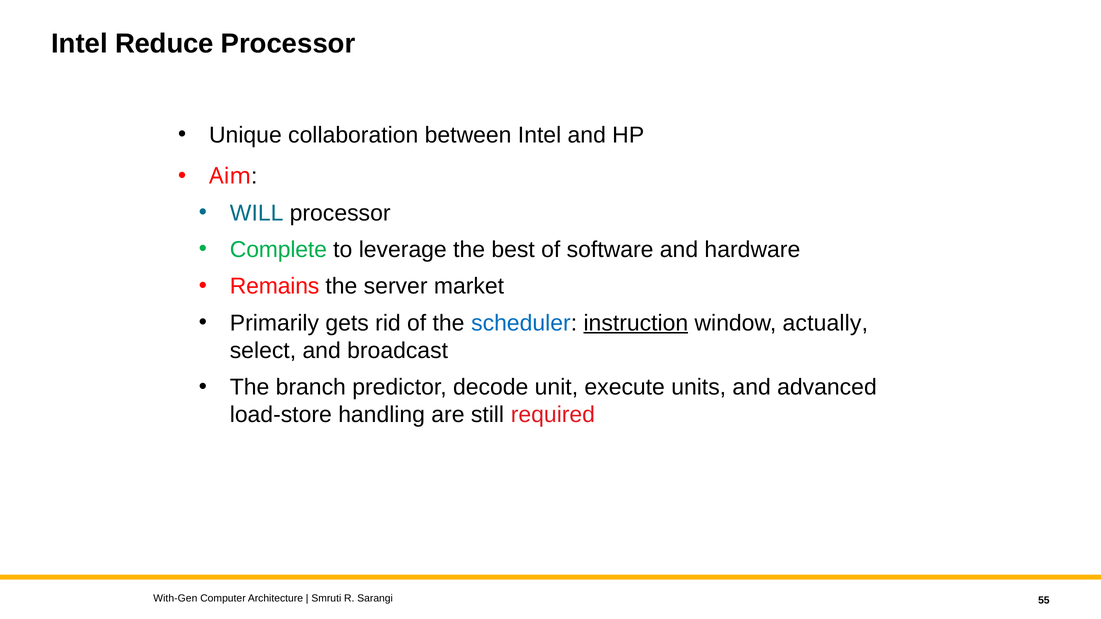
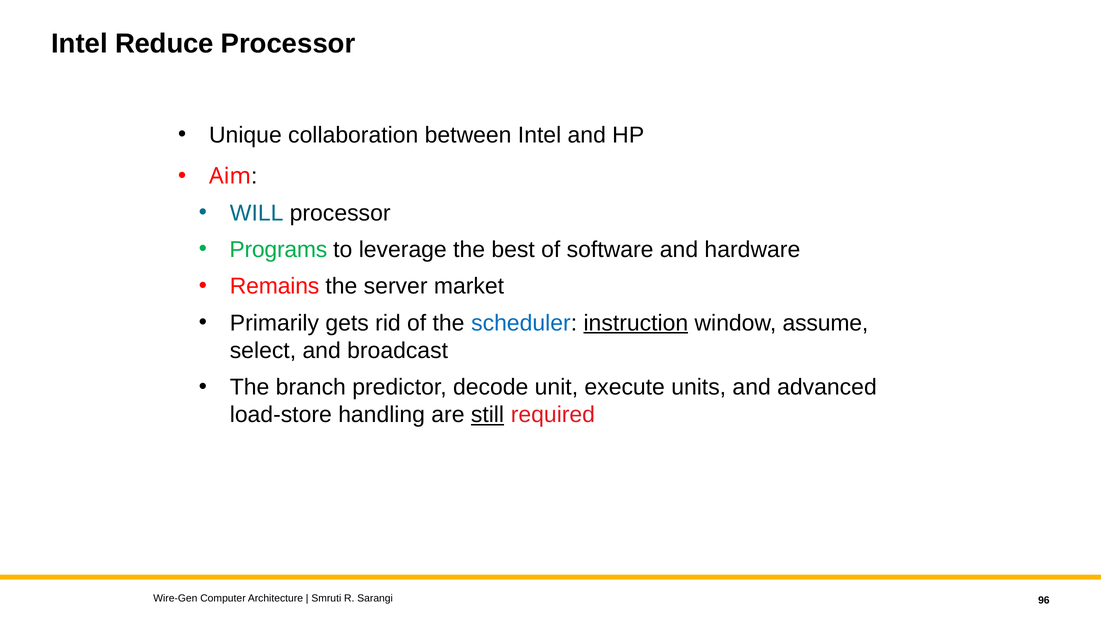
Complete: Complete -> Programs
actually: actually -> assume
still underline: none -> present
With-Gen: With-Gen -> Wire-Gen
55: 55 -> 96
